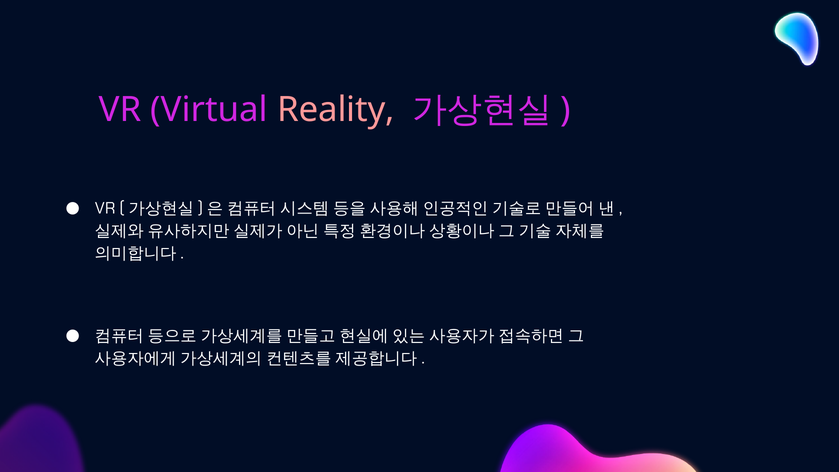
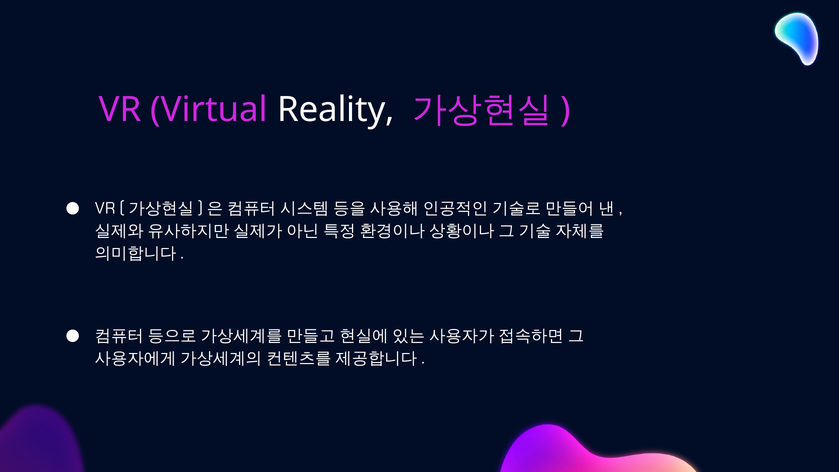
Reality colour: pink -> white
